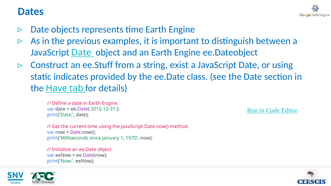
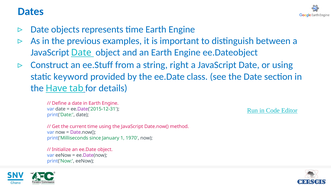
exist: exist -> right
indicates: indicates -> keyword
